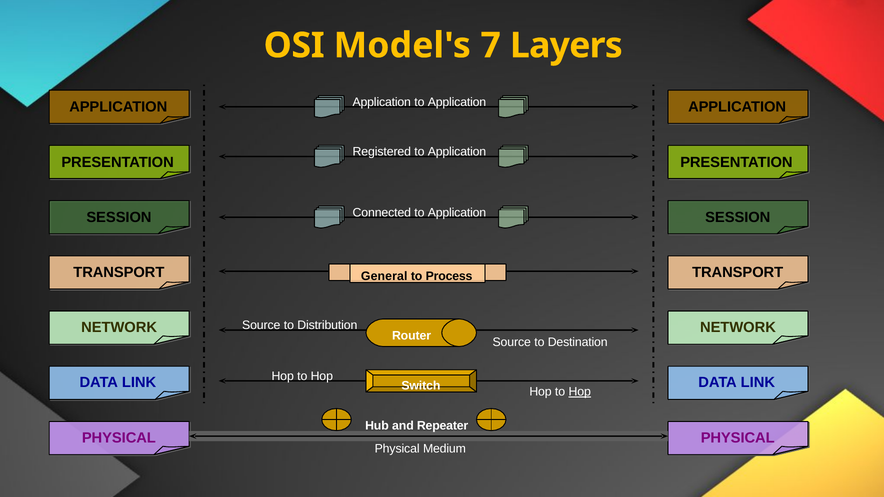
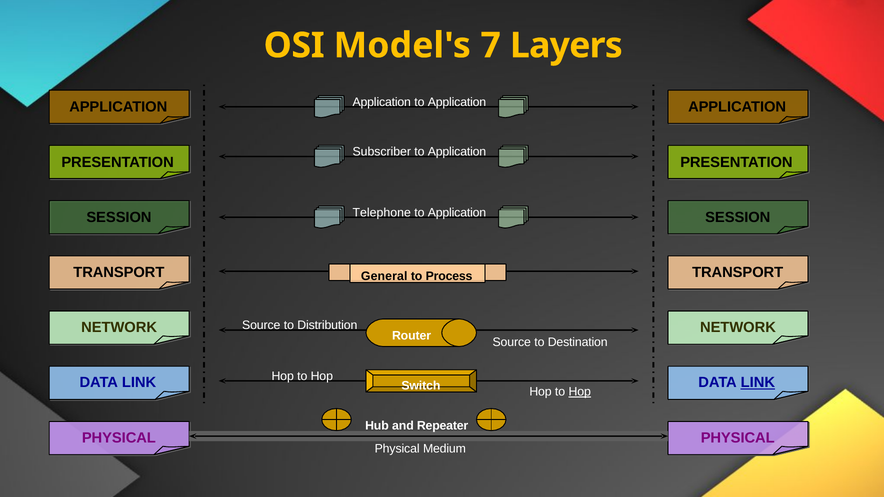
Registered: Registered -> Subscriber
Connected: Connected -> Telephone
LINK at (758, 383) underline: none -> present
